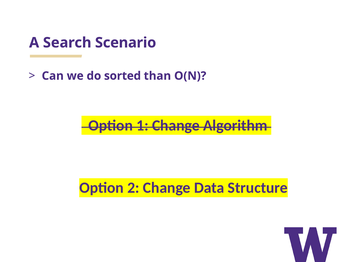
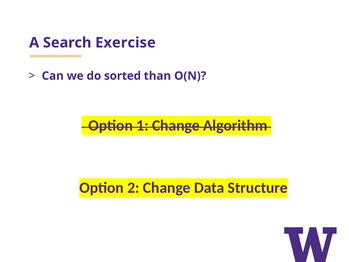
Scenario: Scenario -> Exercise
